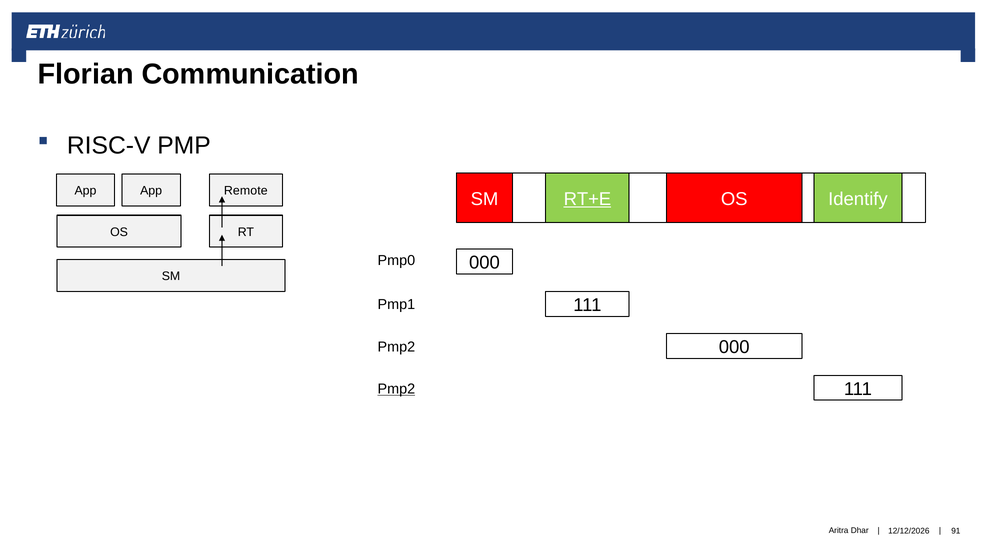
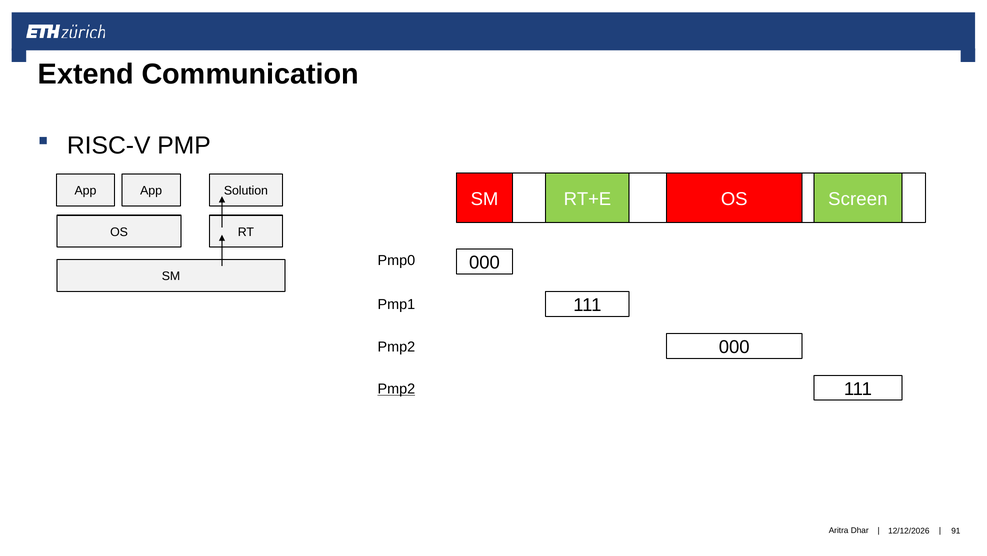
Florian: Florian -> Extend
Remote: Remote -> Solution
RT+E underline: present -> none
Identify: Identify -> Screen
